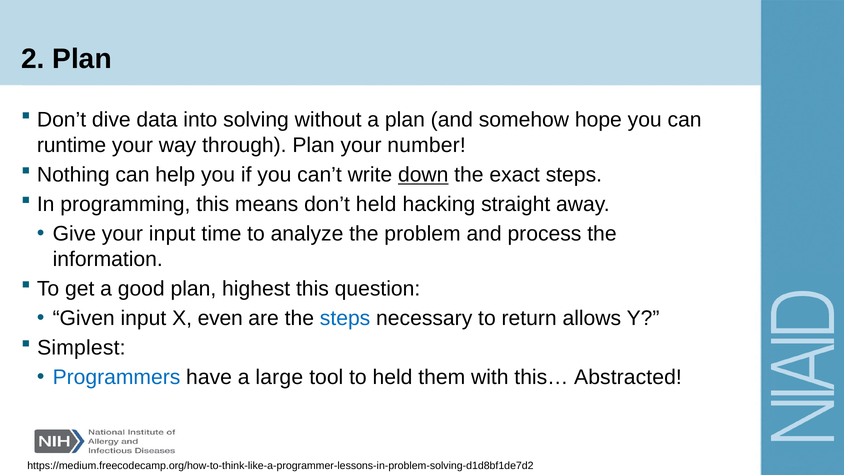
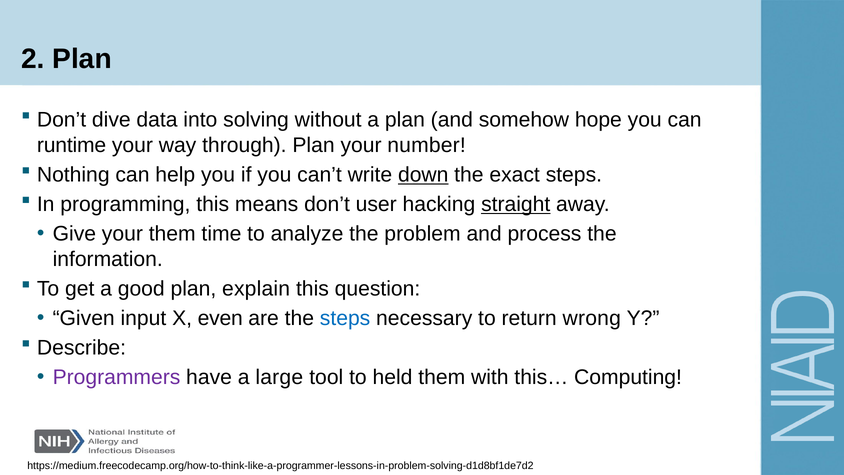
don’t held: held -> user
straight underline: none -> present
your input: input -> them
highest: highest -> explain
allows: allows -> wrong
Simplest: Simplest -> Describe
Programmers colour: blue -> purple
Abstracted: Abstracted -> Computing
